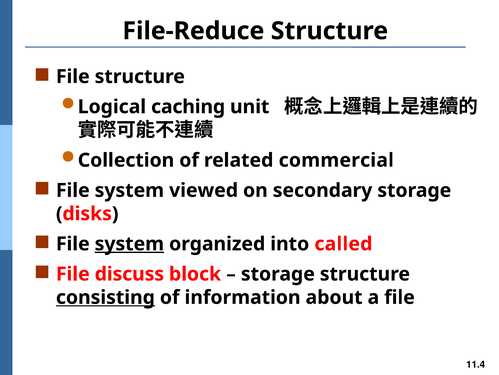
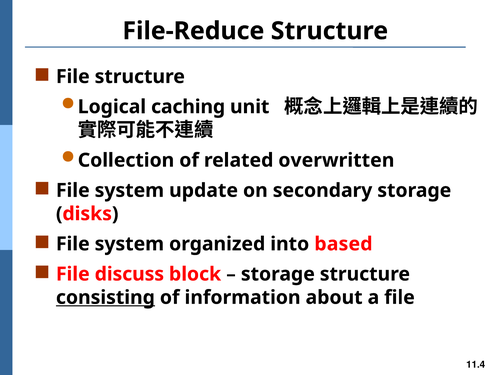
commercial: commercial -> overwritten
viewed: viewed -> update
system at (129, 243) underline: present -> none
called: called -> based
